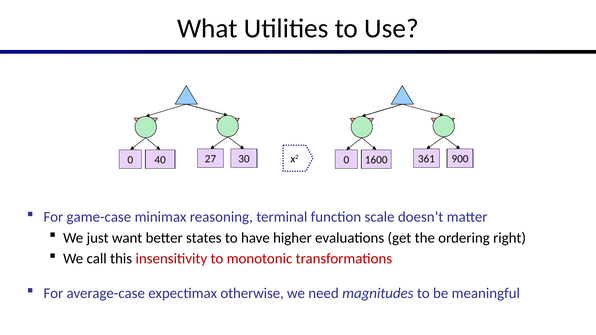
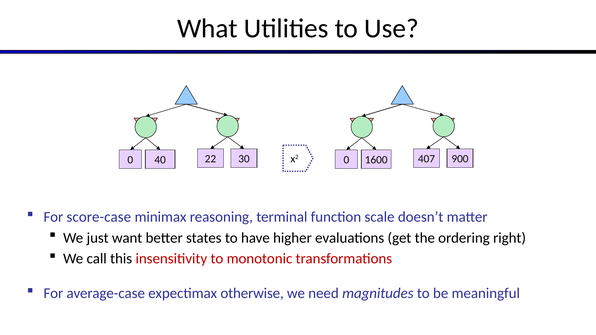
27: 27 -> 22
361: 361 -> 407
game-case: game-case -> score-case
